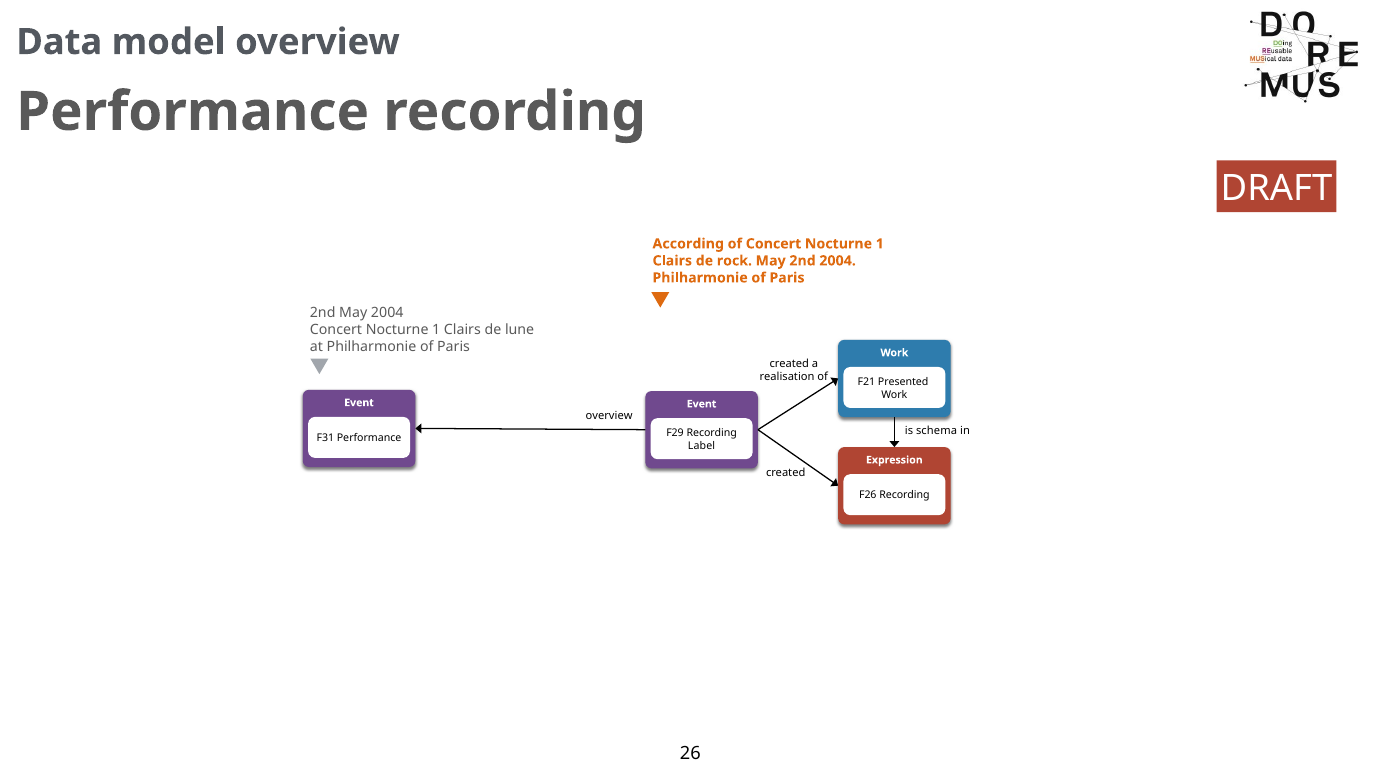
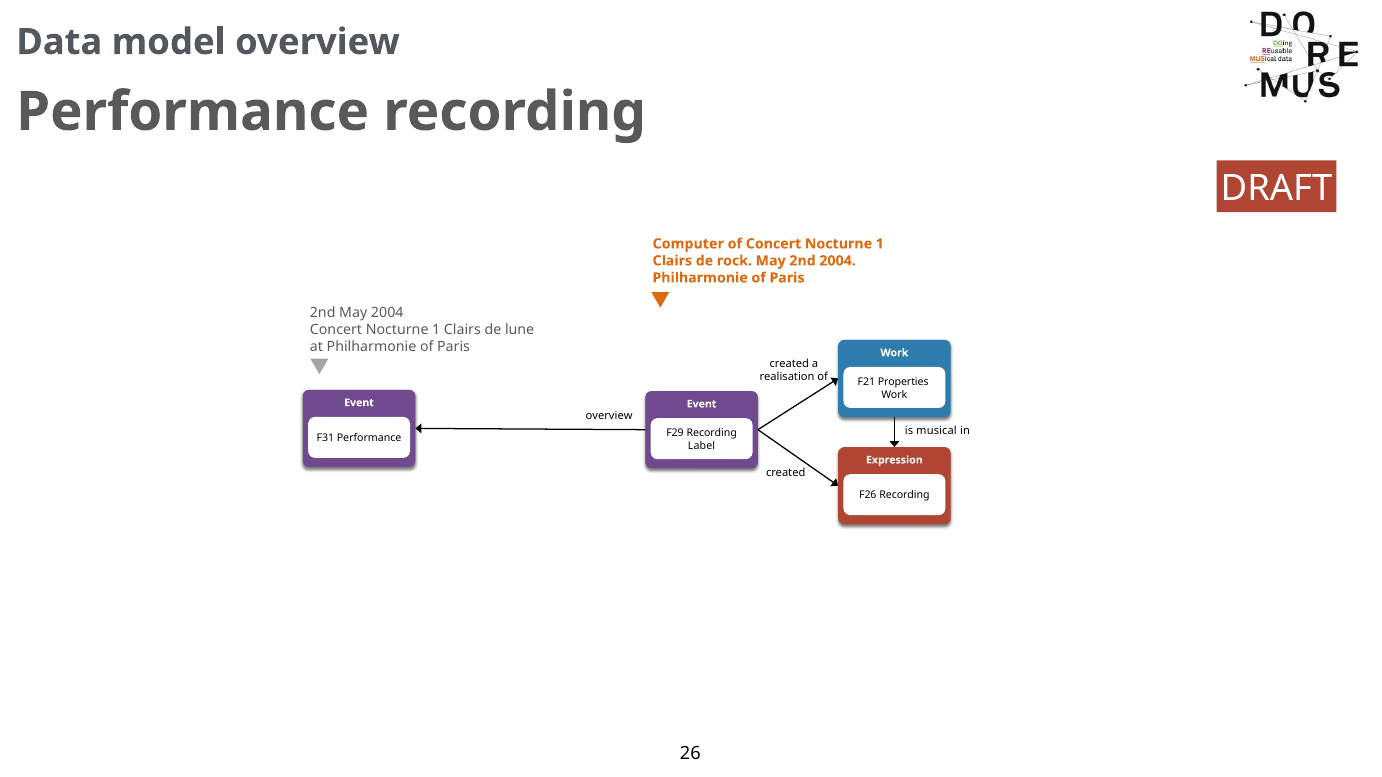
According: According -> Computer
Presented: Presented -> Properties
schema: schema -> musical
